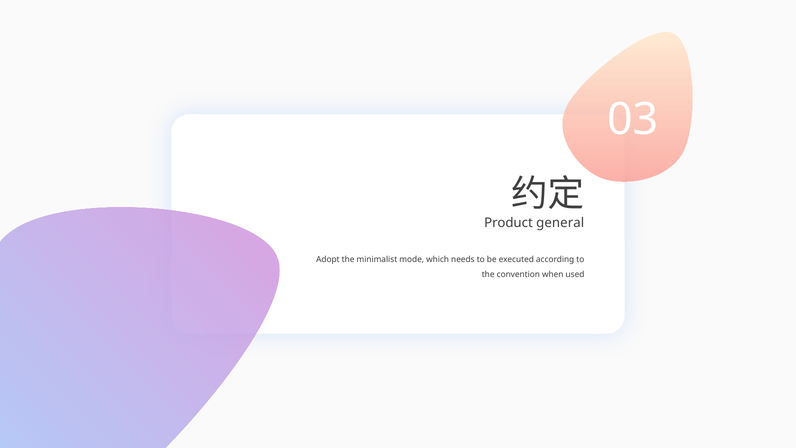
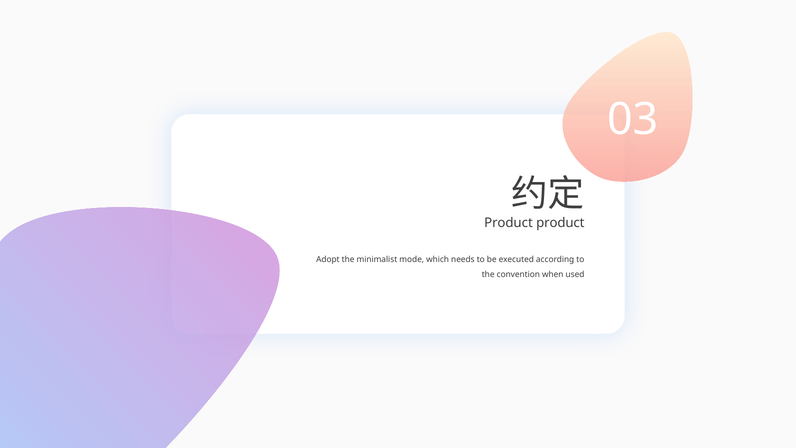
Product general: general -> product
